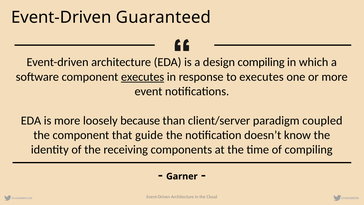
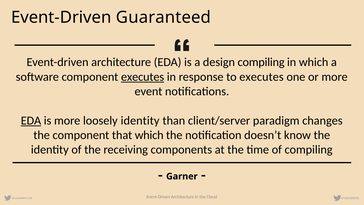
EDA at (31, 120) underline: none -> present
loosely because: because -> identity
coupled: coupled -> changes
that guide: guide -> which
